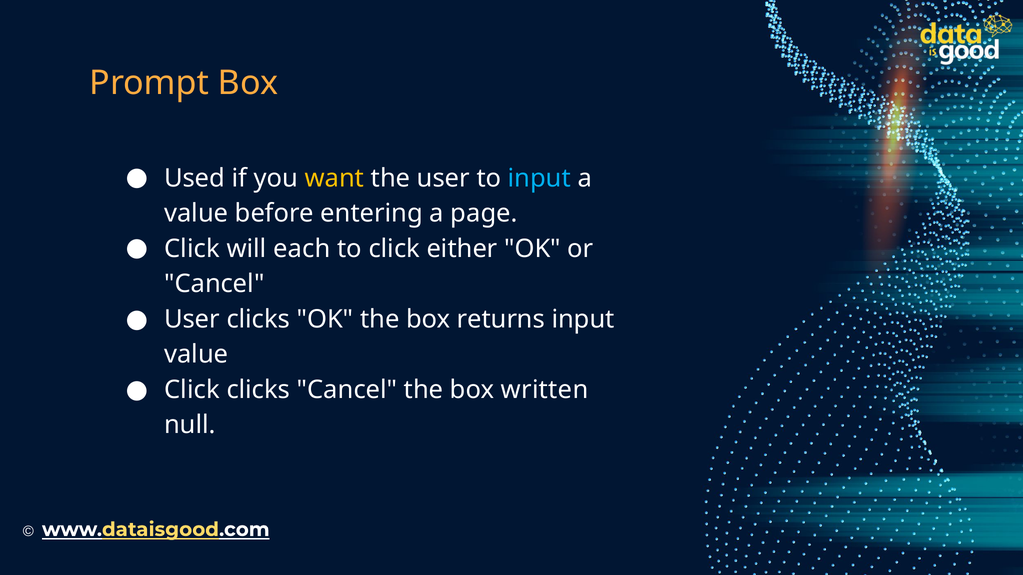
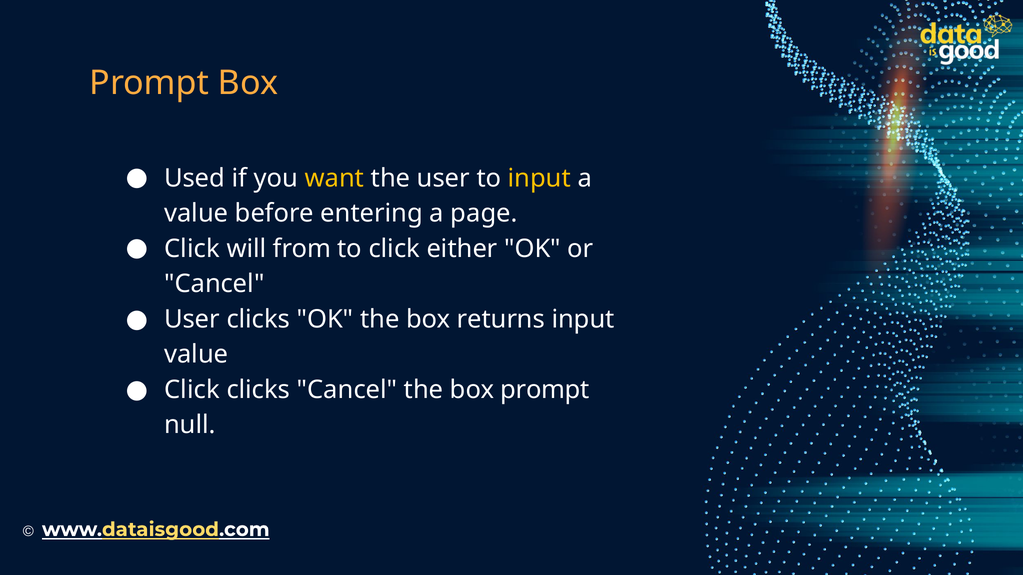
input at (539, 178) colour: light blue -> yellow
each: each -> from
box written: written -> prompt
